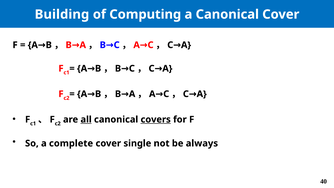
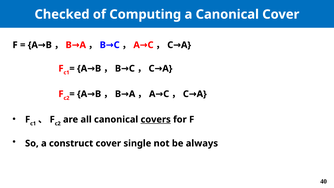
Building: Building -> Checked
all underline: present -> none
complete: complete -> construct
